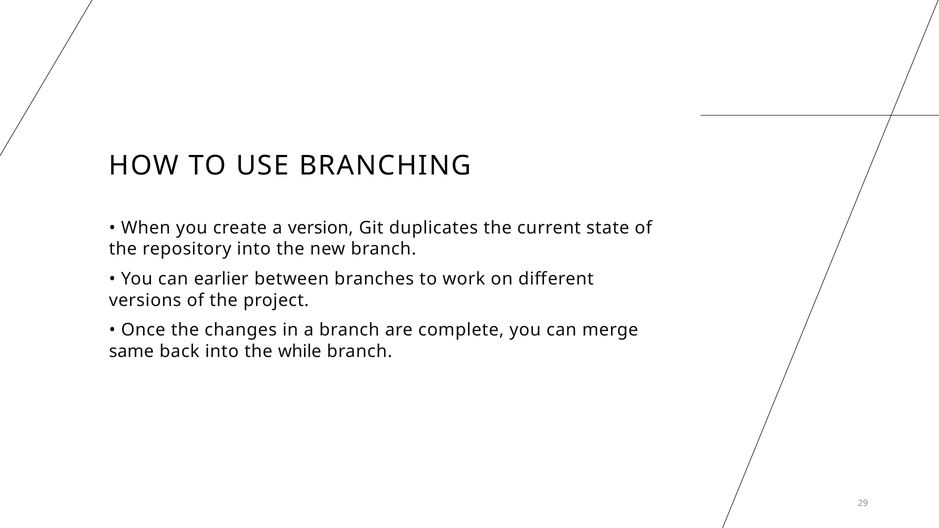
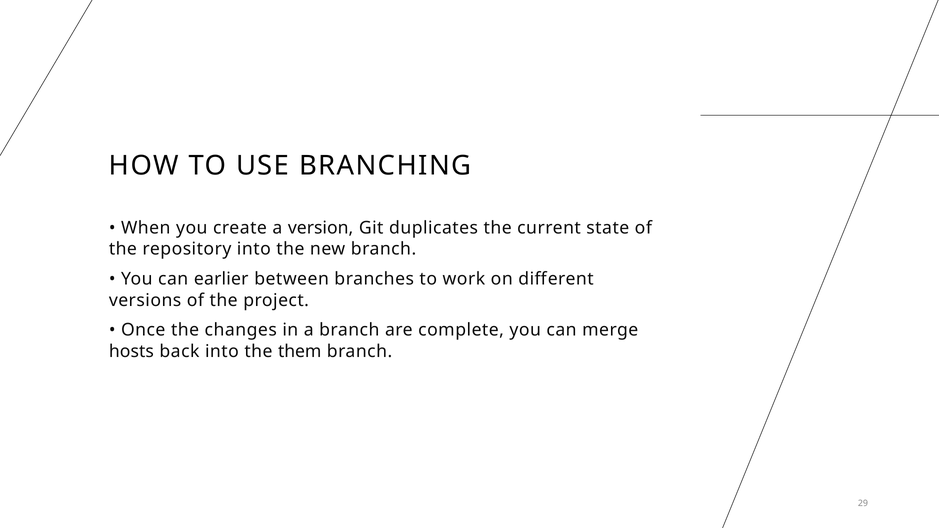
same: same -> hosts
while: while -> them
